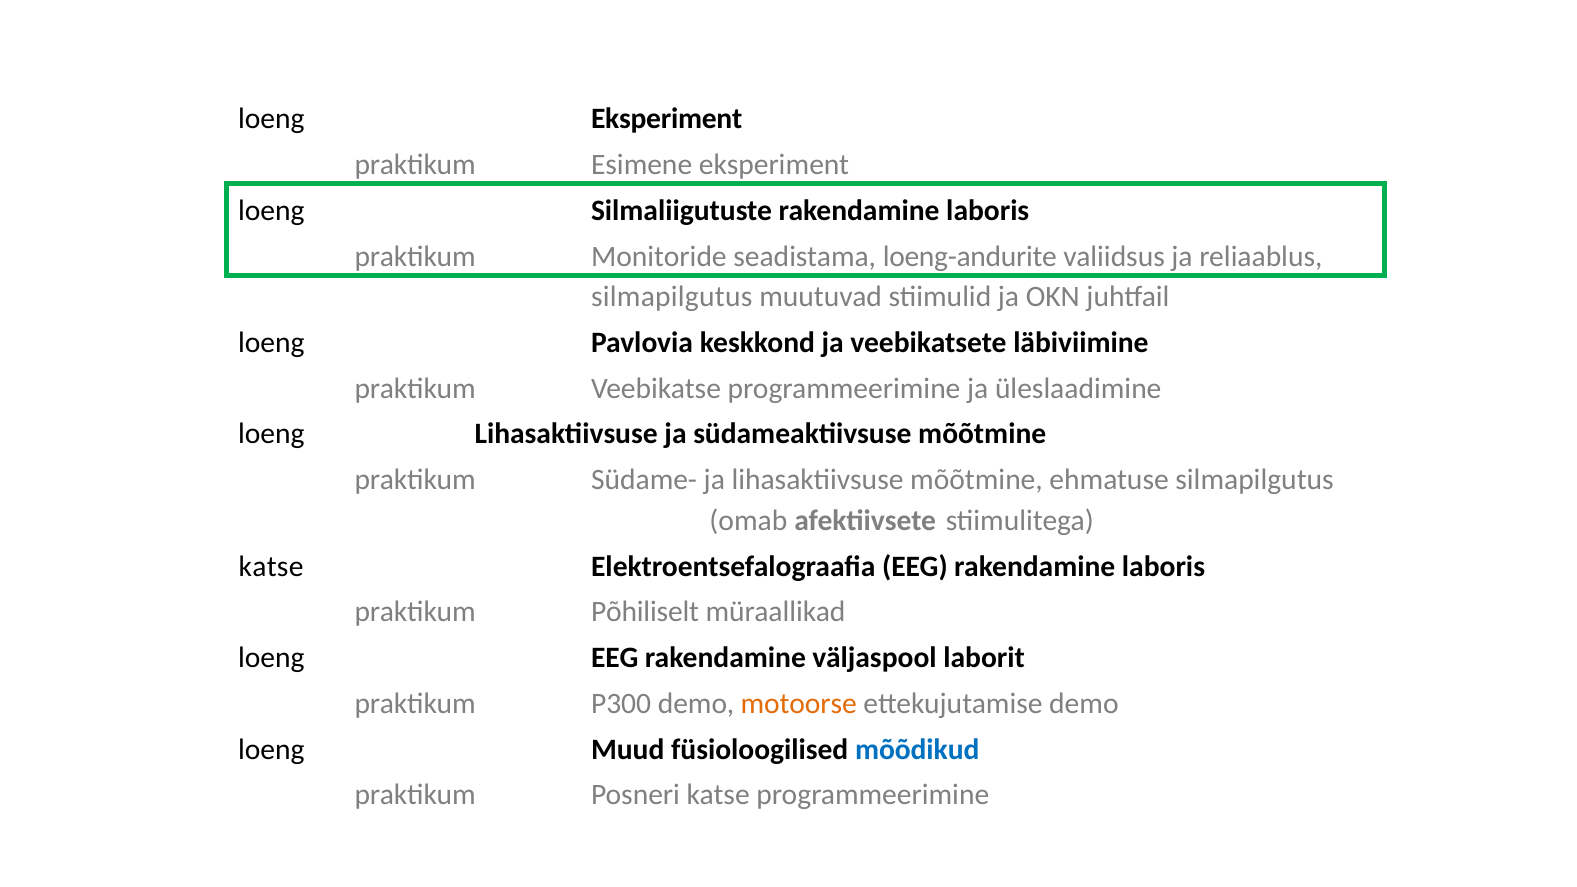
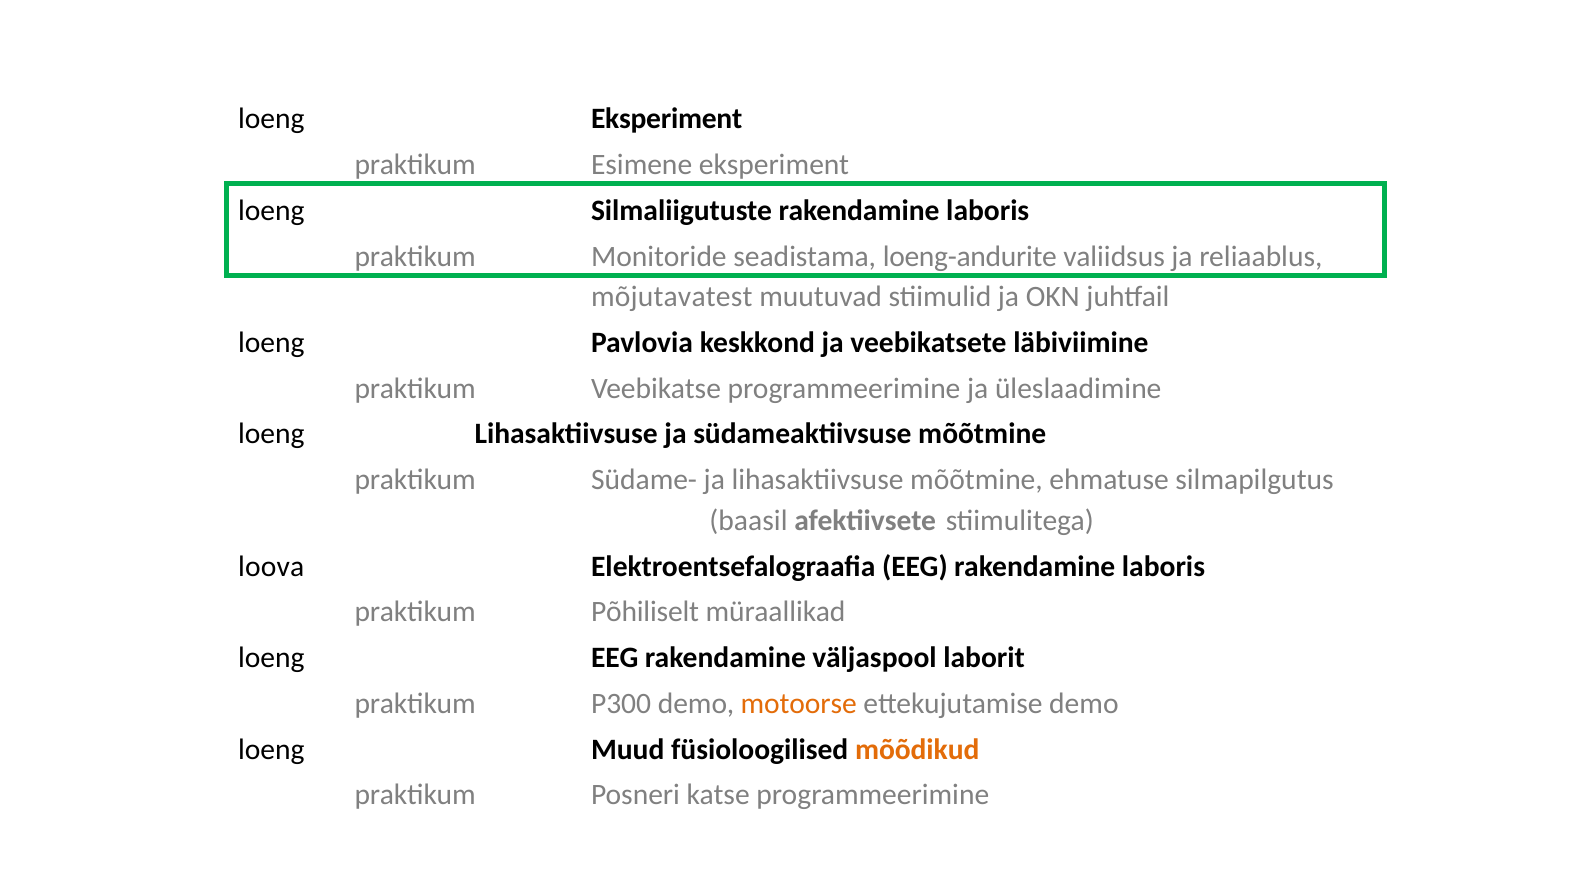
silmapilgutus at (672, 297): silmapilgutus -> mõjutavatest
omab: omab -> baasil
katse at (271, 566): katse -> loova
mõõdikud colour: blue -> orange
